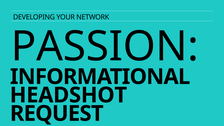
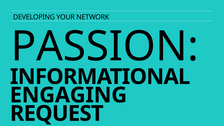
HEADSHOT: HEADSHOT -> ENGAGING
